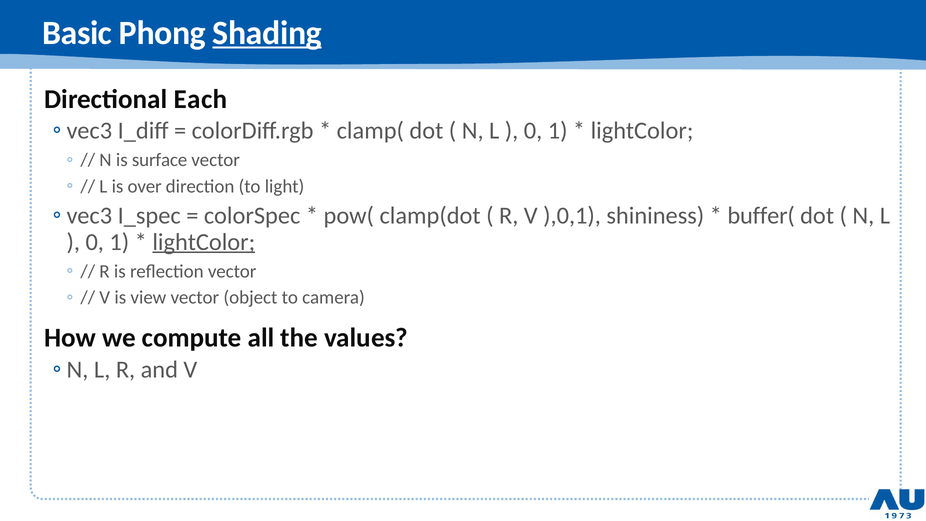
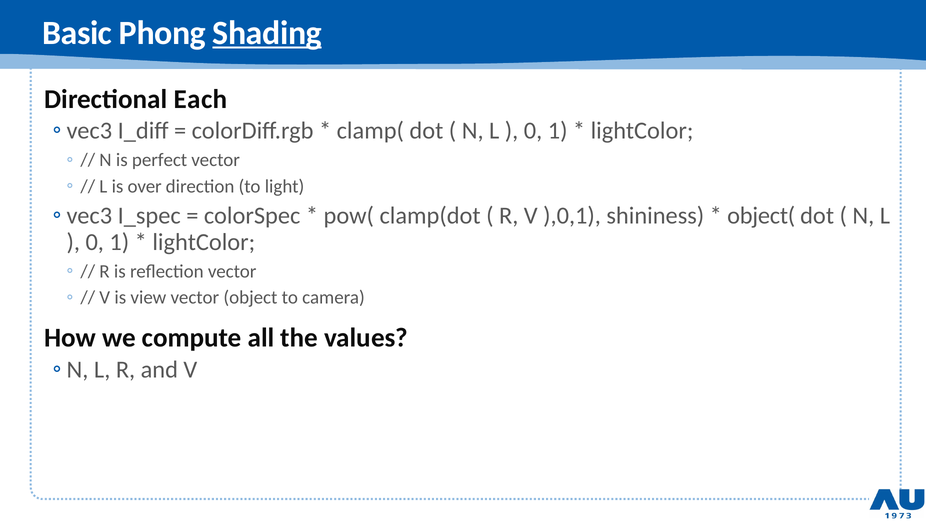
surface: surface -> perfect
buffer(: buffer( -> object(
lightColor at (204, 242) underline: present -> none
